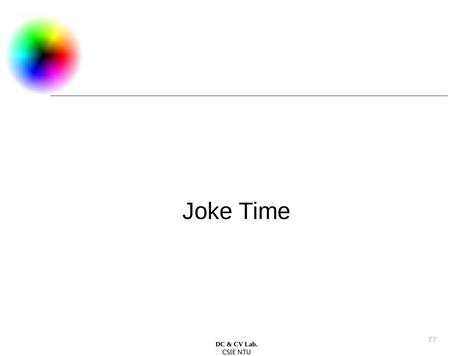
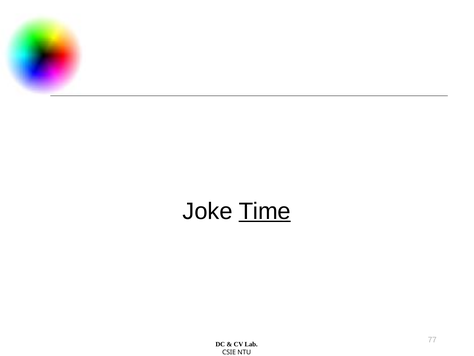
Time underline: none -> present
